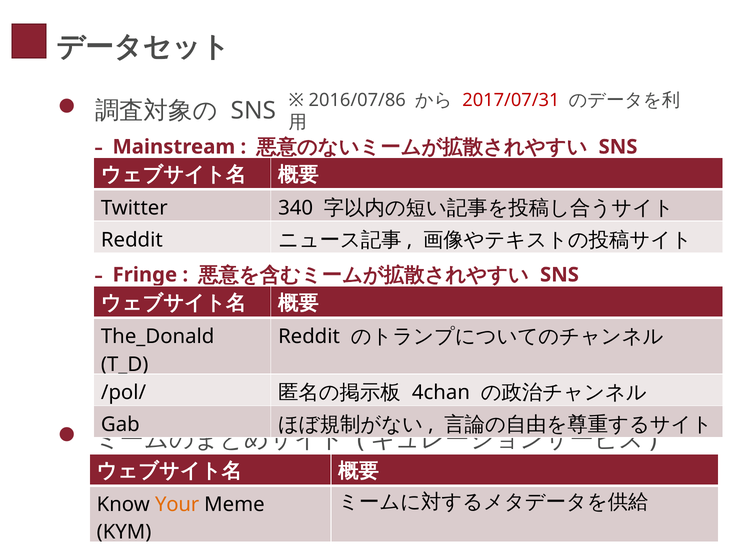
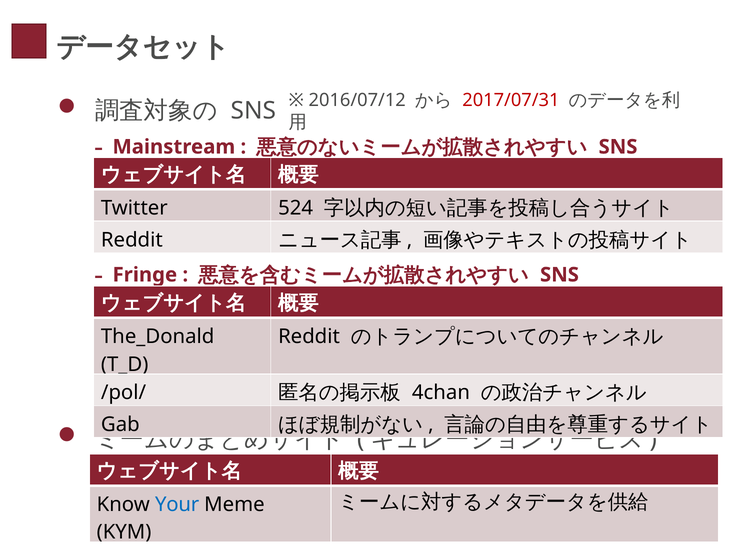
2016/07/86: 2016/07/86 -> 2016/07/12
340: 340 -> 524
Your colour: orange -> blue
